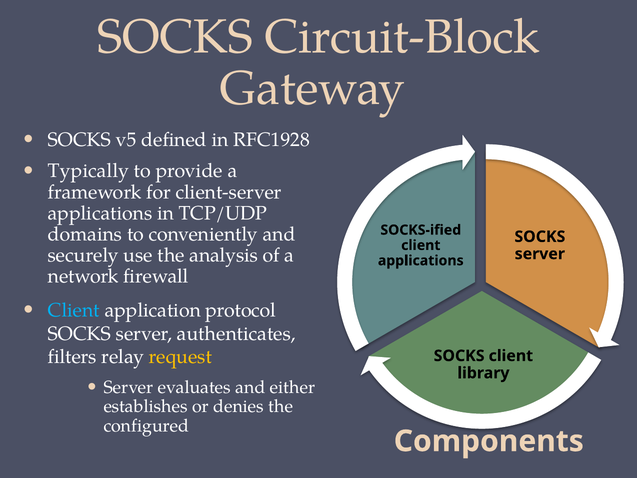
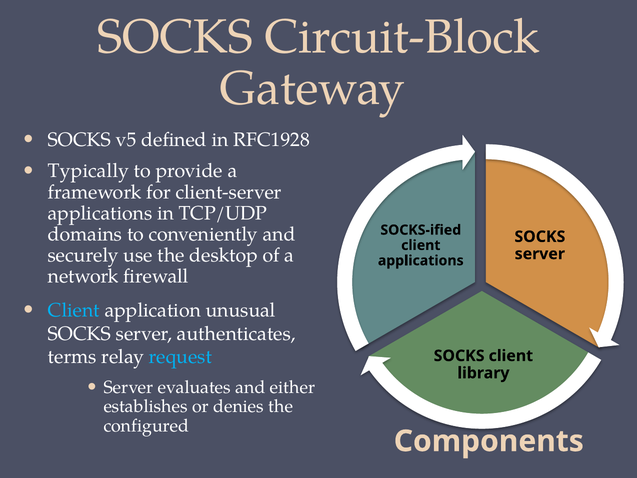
analysis: analysis -> desktop
protocol: protocol -> unusual
filters: filters -> terms
request colour: yellow -> light blue
